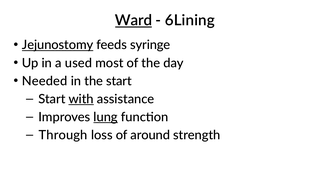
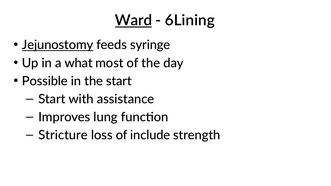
used: used -> what
Needed: Needed -> Possible
with underline: present -> none
lung underline: present -> none
Through: Through -> Stricture
around: around -> include
